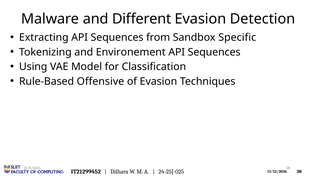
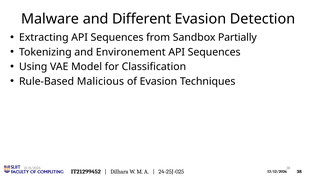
Specific: Specific -> Partially
Offensive: Offensive -> Malicious
